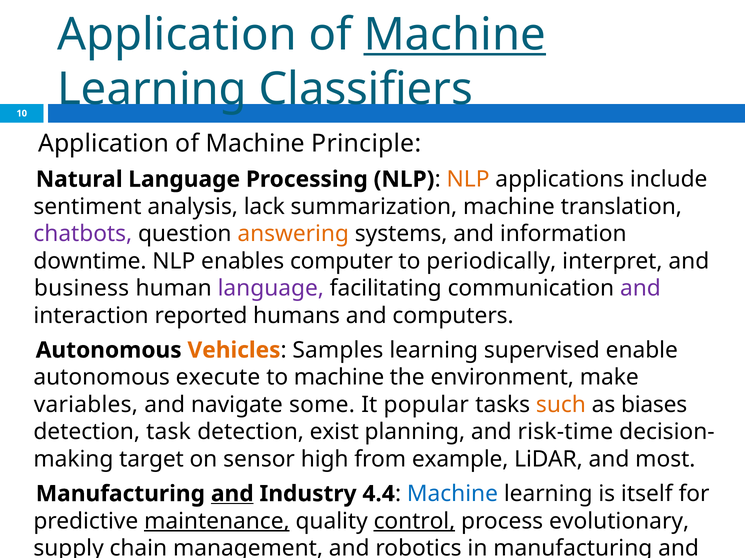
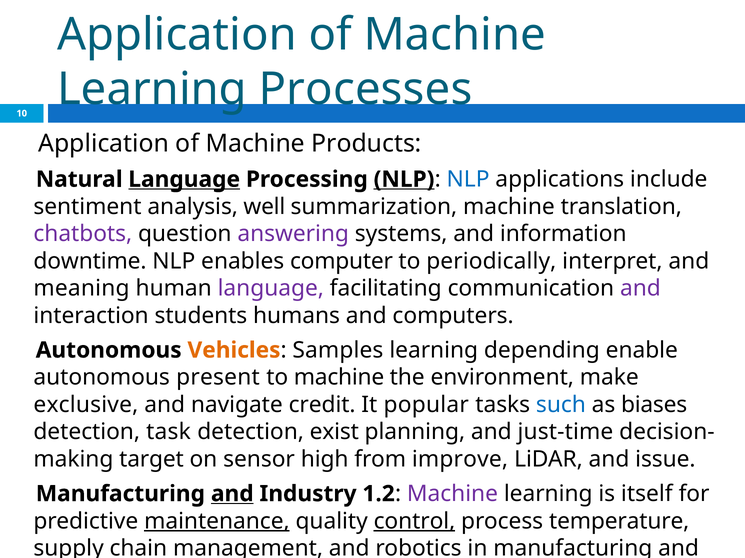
Machine at (455, 35) underline: present -> none
Learning Classifiers: Classifiers -> Processes
Principle: Principle -> Products
Language at (184, 180) underline: none -> present
NLP at (404, 180) underline: none -> present
NLP at (468, 180) colour: orange -> blue
lack: lack -> well
answering colour: orange -> purple
business: business -> meaning
reported: reported -> students
supervised: supervised -> depending
execute: execute -> present
variables: variables -> exclusive
some: some -> credit
such colour: orange -> blue
risk-time: risk-time -> just-time
from example: example -> improve
most: most -> issue
4.4: 4.4 -> 1.2
Machine at (452, 494) colour: blue -> purple
evolutionary: evolutionary -> temperature
